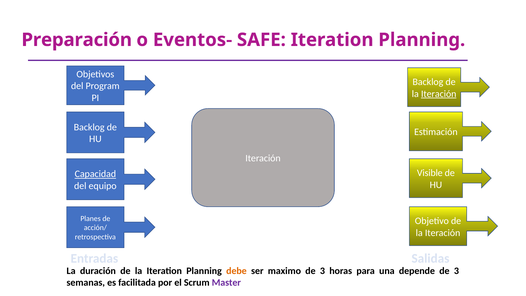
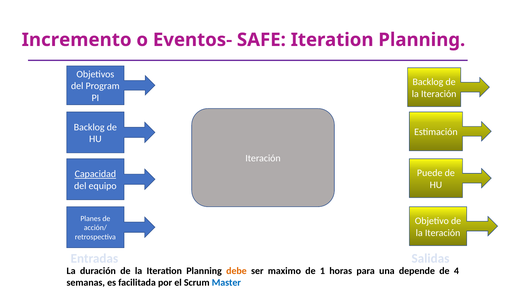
Preparación: Preparación -> Incremento
Iteración at (439, 94) underline: present -> none
Visible: Visible -> Puede
maximo de 3: 3 -> 1
3 at (456, 271): 3 -> 4
Master colour: purple -> blue
